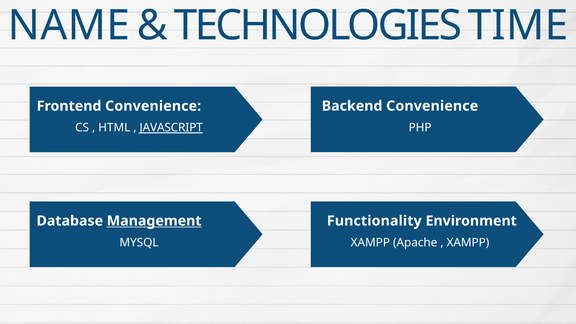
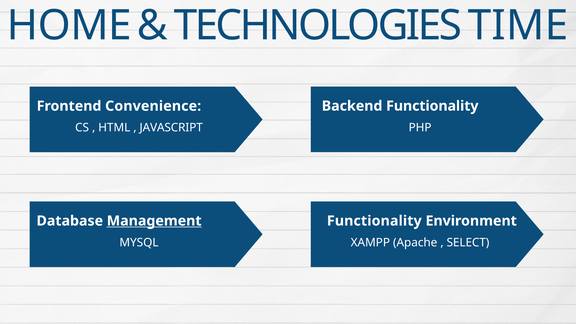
NAME: NAME -> HOME
Backend Convenience: Convenience -> Functionality
JAVASCRIPT underline: present -> none
XAMPP at (468, 243): XAMPP -> SELECT
